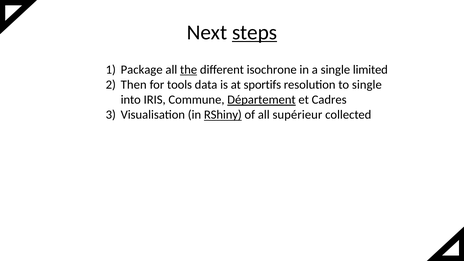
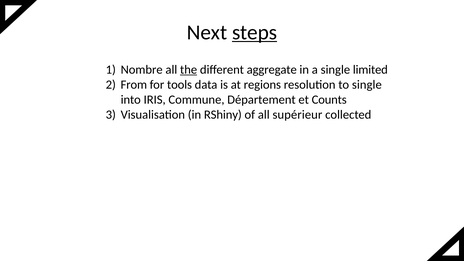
Package: Package -> Nombre
isochrone: isochrone -> aggregate
Then: Then -> From
sportifs: sportifs -> regions
Département underline: present -> none
Cadres: Cadres -> Counts
RShiny underline: present -> none
